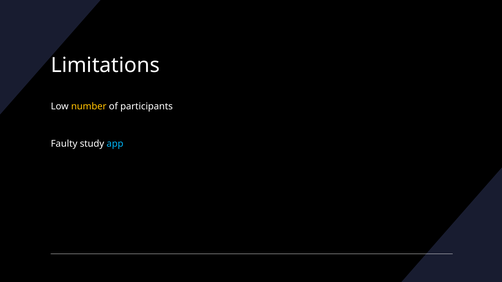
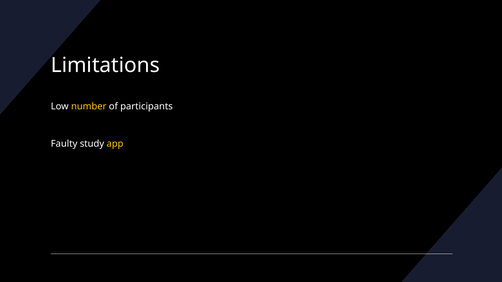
app colour: light blue -> yellow
